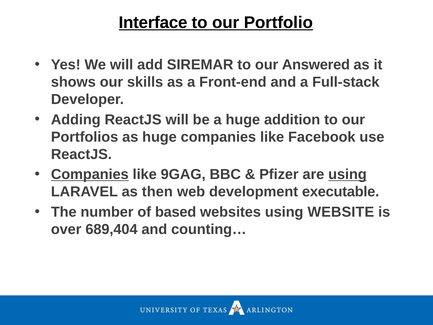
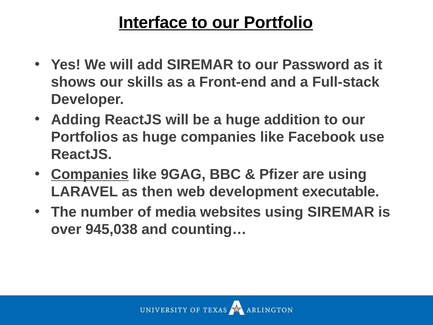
Answered: Answered -> Password
using at (347, 174) underline: present -> none
based: based -> media
using WEBSITE: WEBSITE -> SIREMAR
689,404: 689,404 -> 945,038
